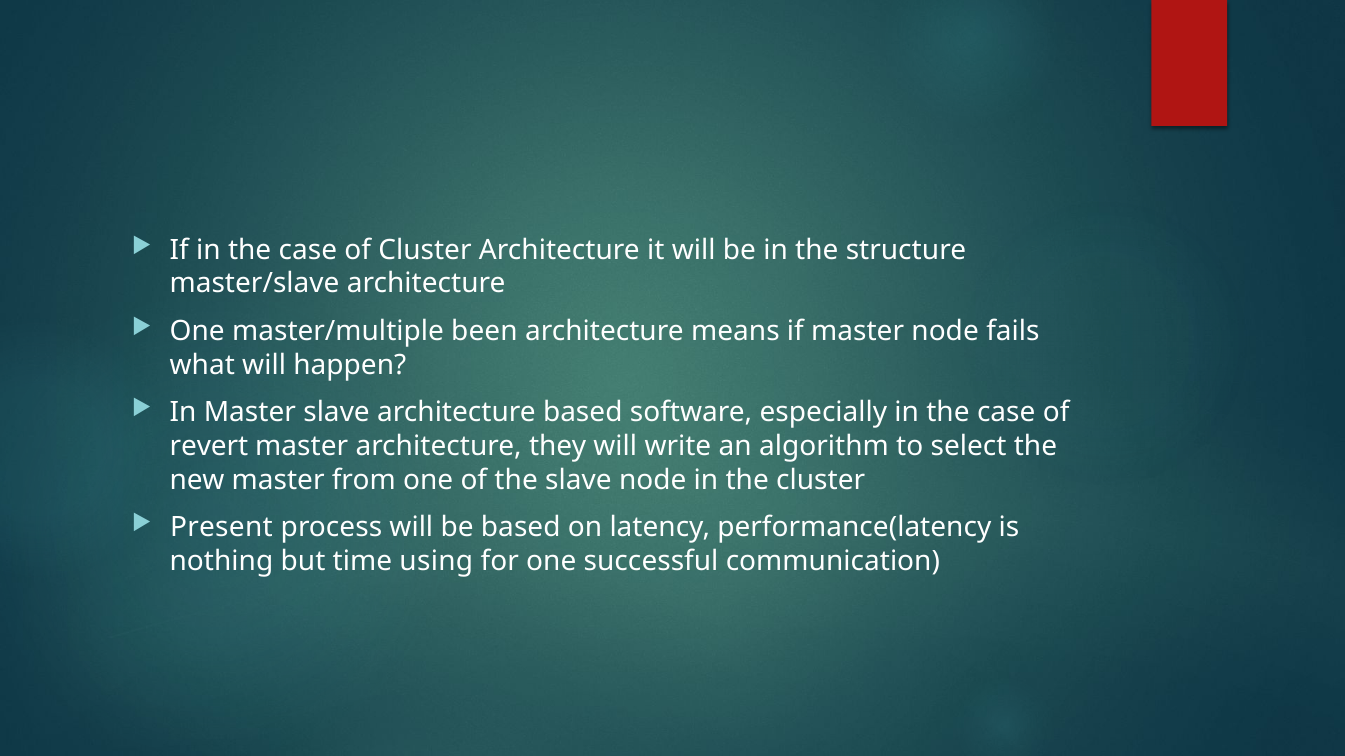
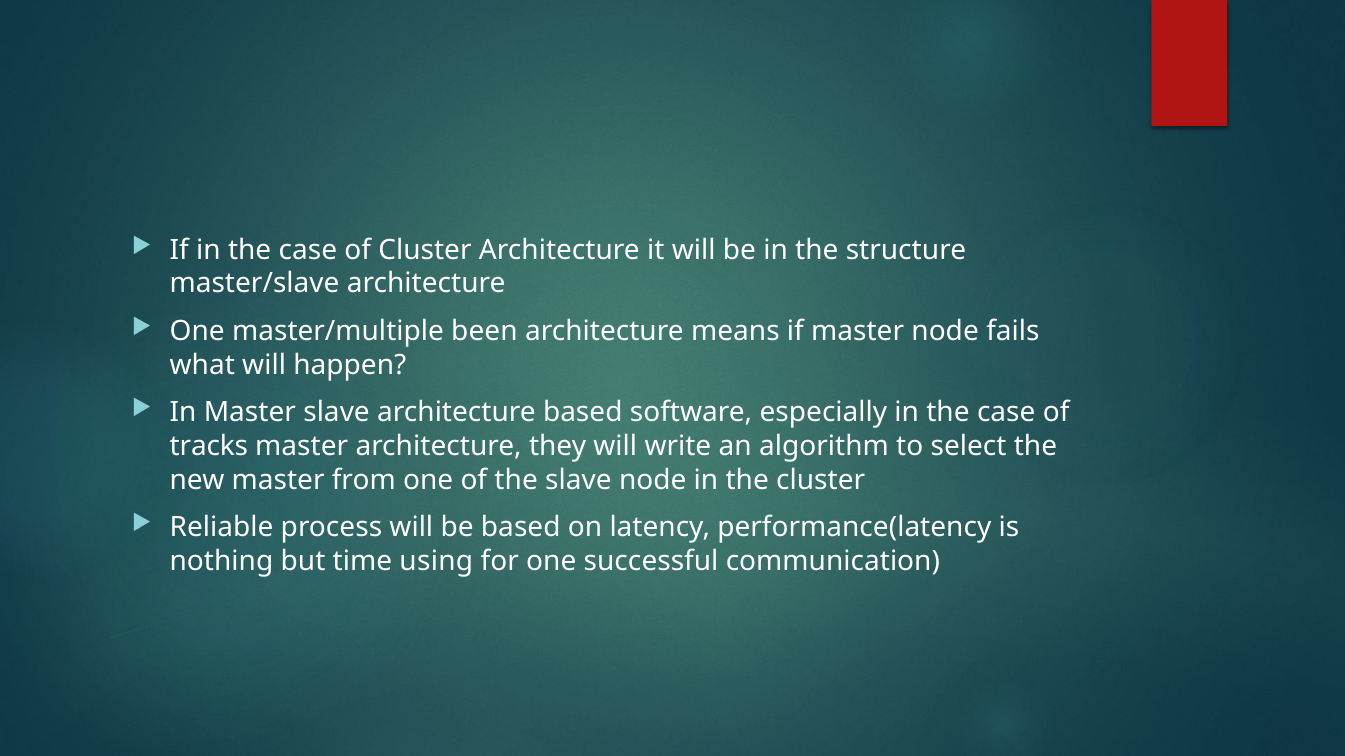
revert: revert -> tracks
Present: Present -> Reliable
